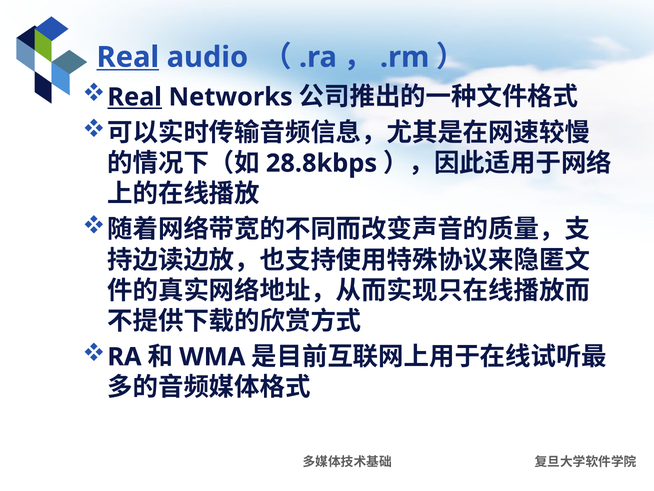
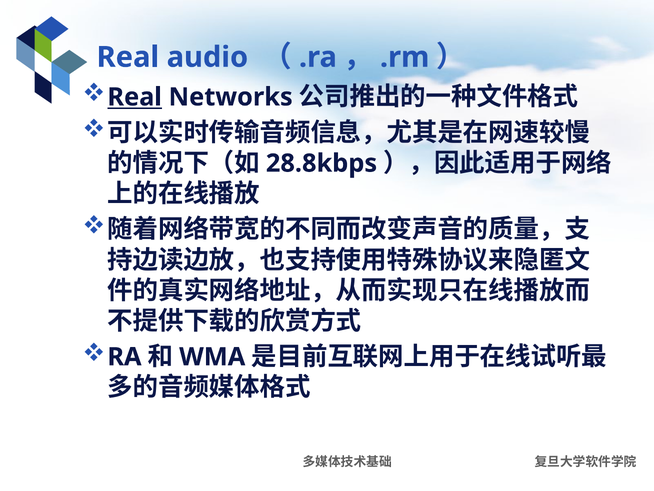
Real at (128, 57) underline: present -> none
